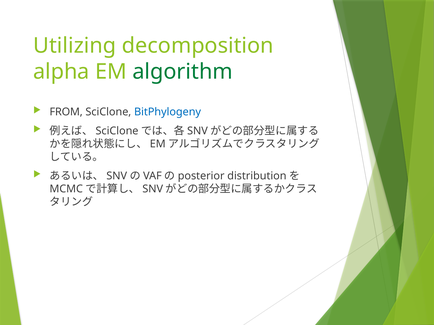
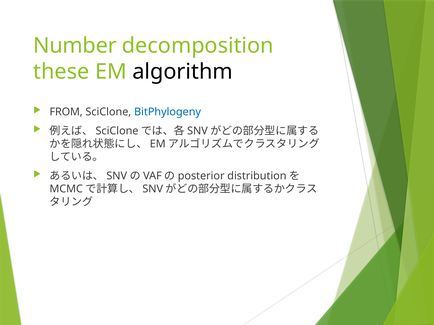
Utilizing: Utilizing -> Number
alpha: alpha -> these
algorithm colour: green -> black
